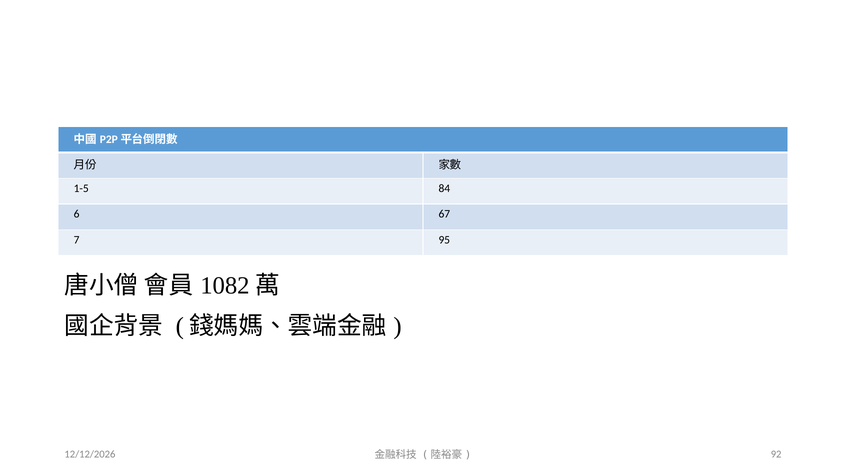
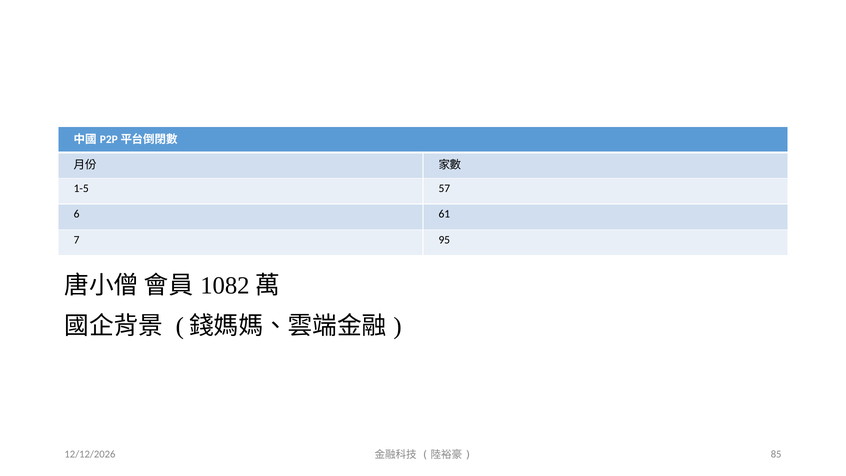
84: 84 -> 57
67: 67 -> 61
92: 92 -> 85
